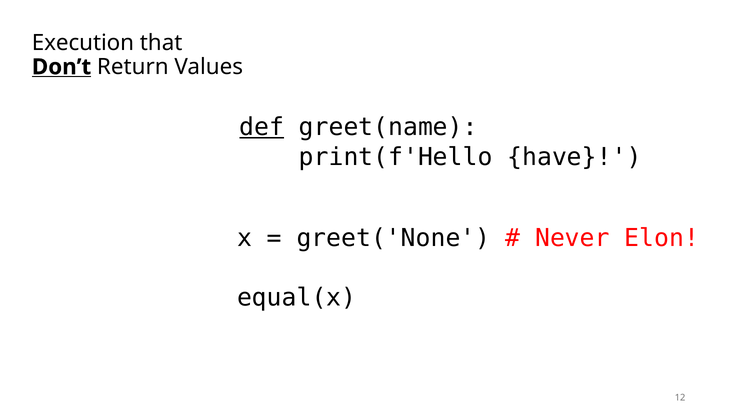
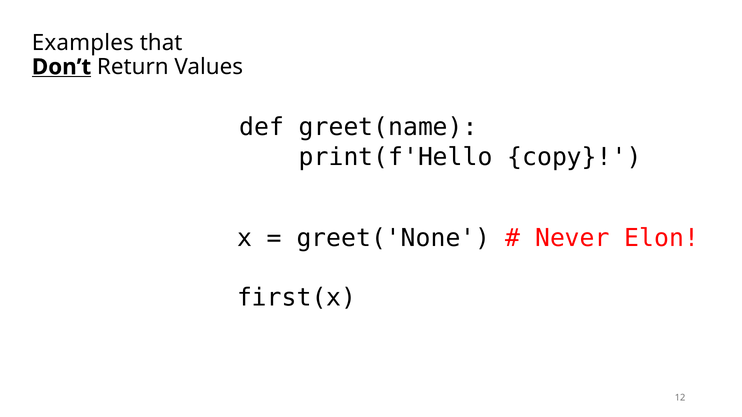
Execution: Execution -> Examples
def underline: present -> none
have: have -> copy
equal(x: equal(x -> first(x
